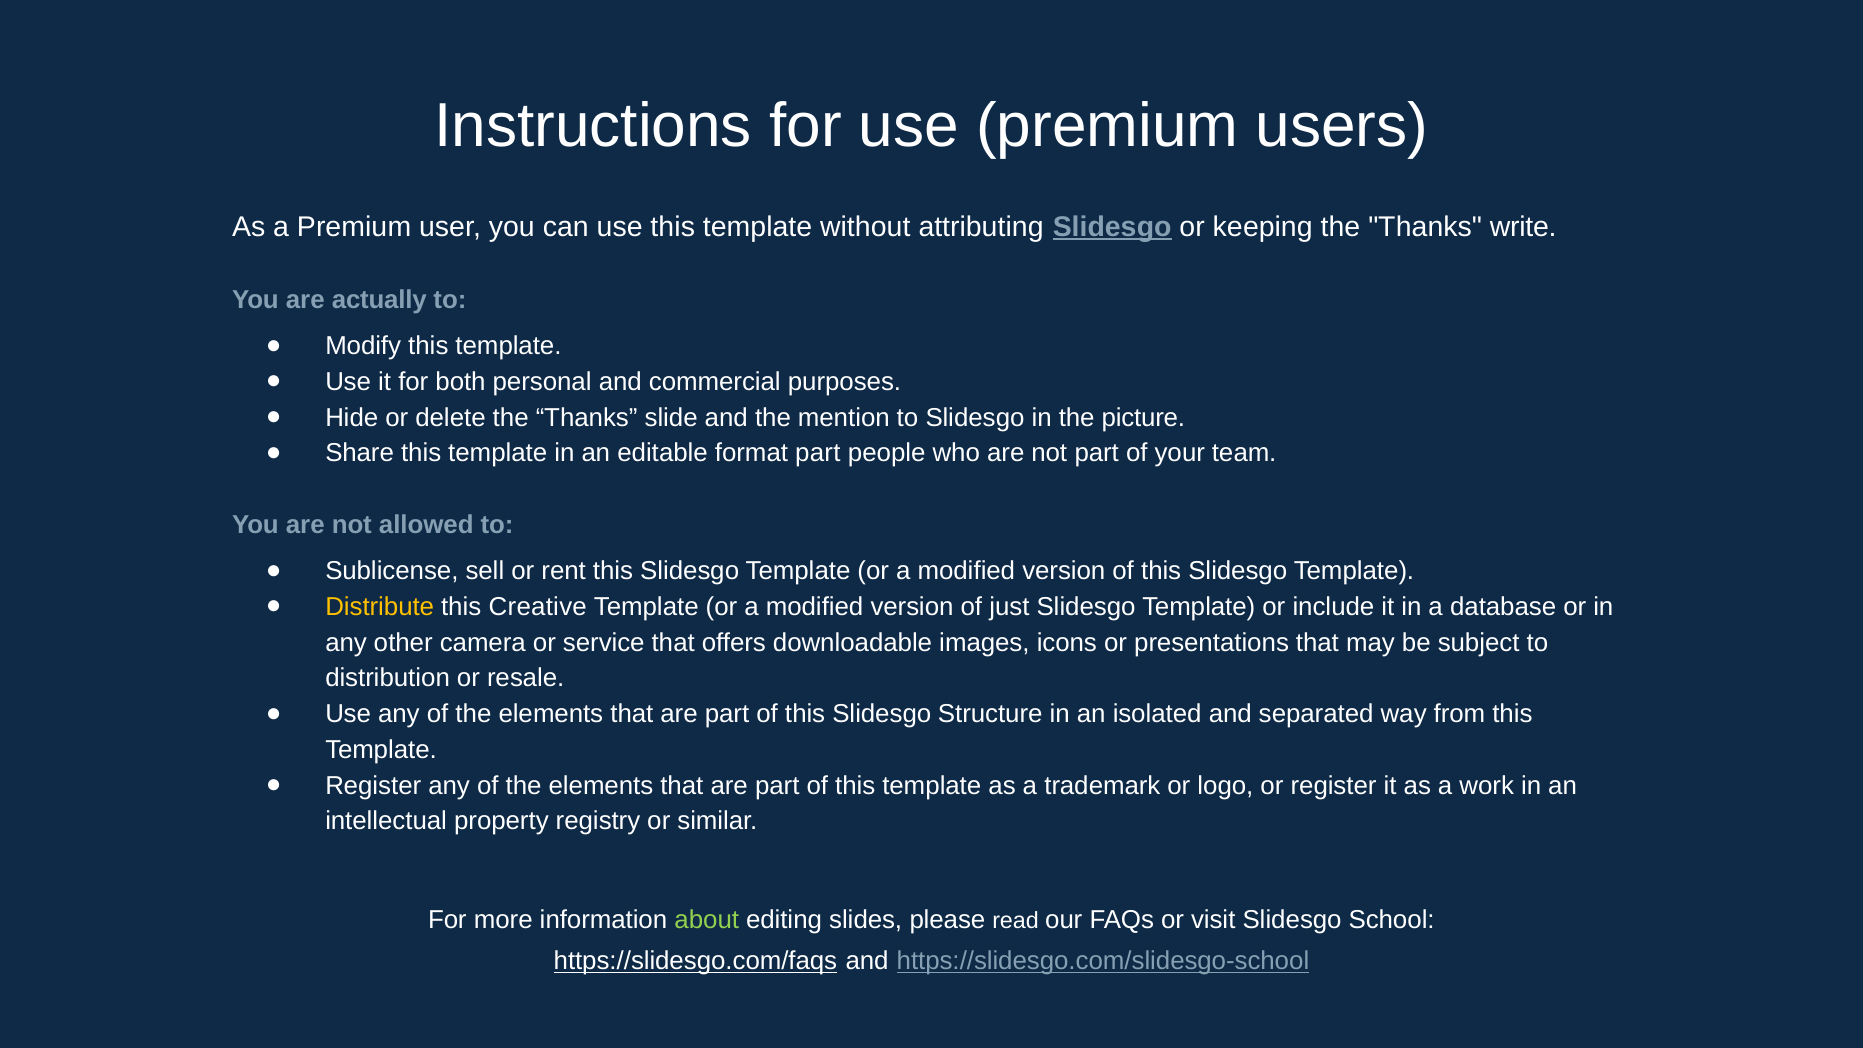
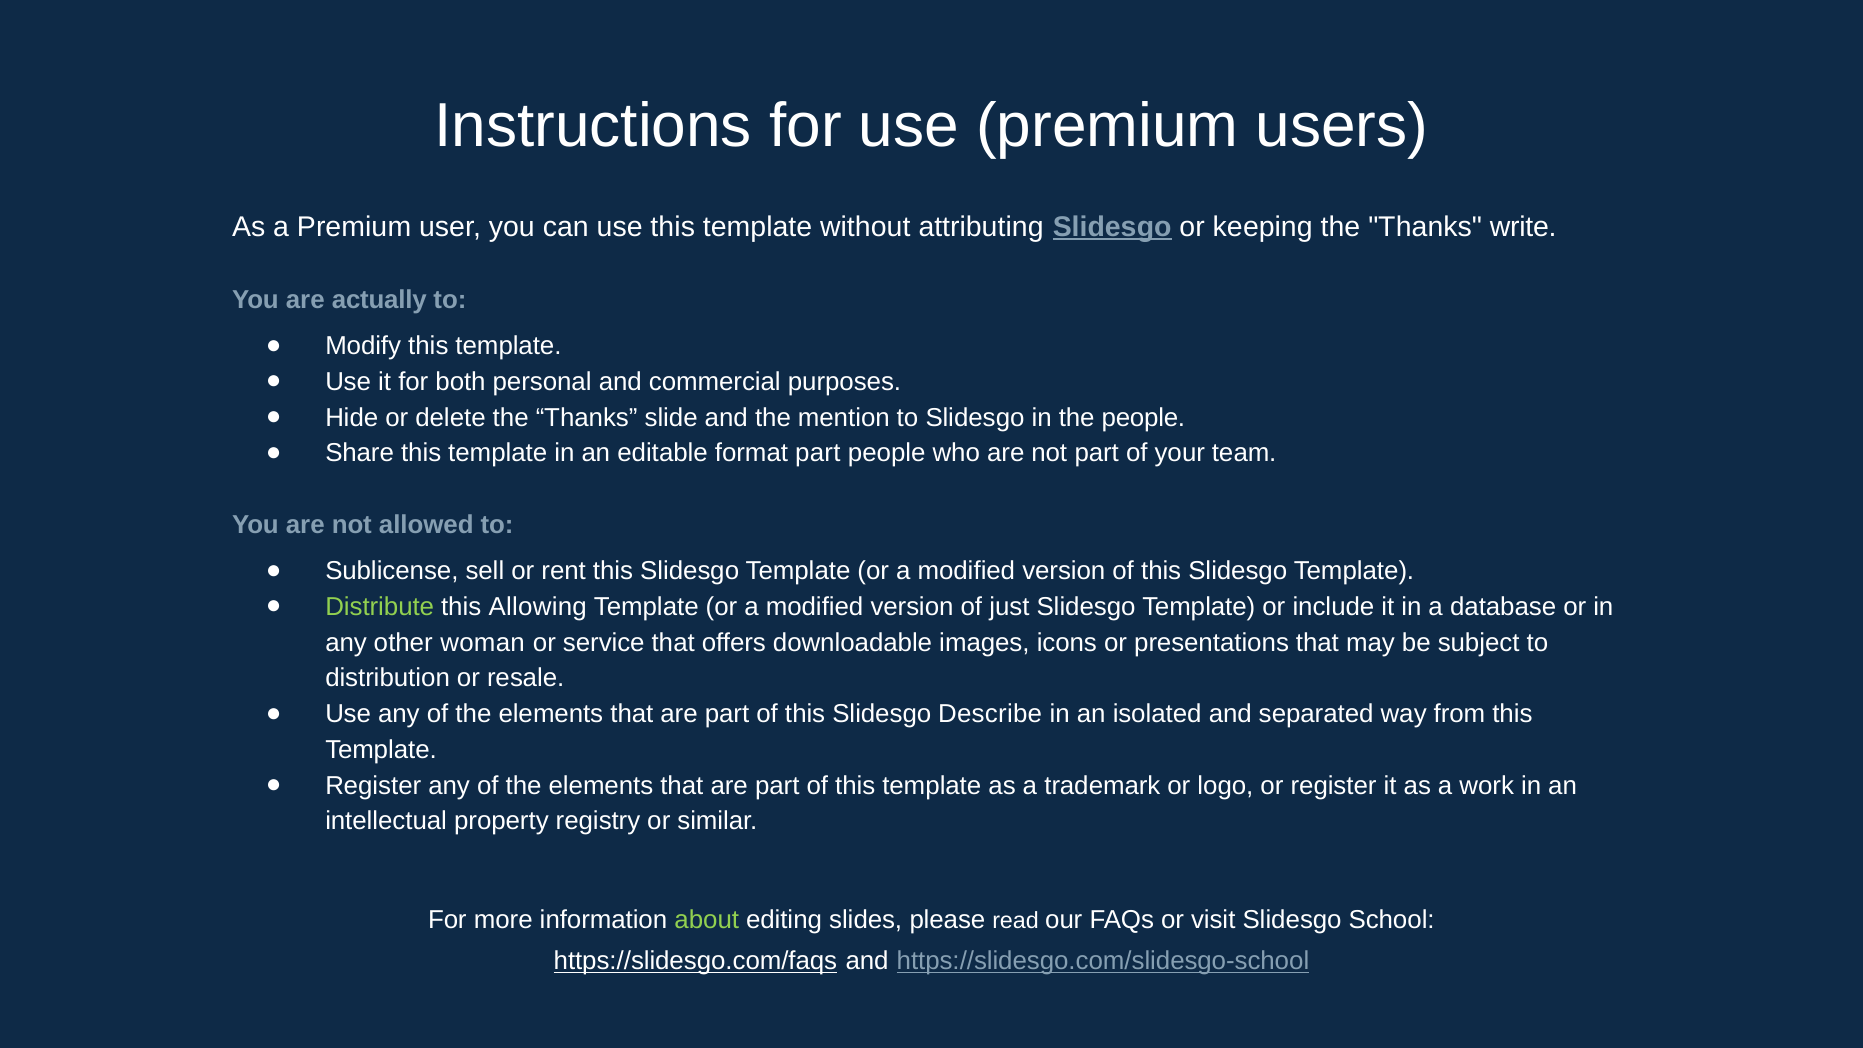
the picture: picture -> people
Distribute colour: yellow -> light green
Creative: Creative -> Allowing
camera: camera -> woman
Structure: Structure -> Describe
